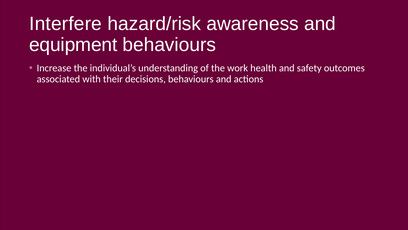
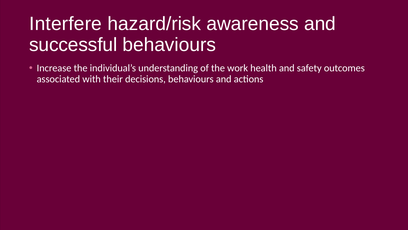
equipment: equipment -> successful
